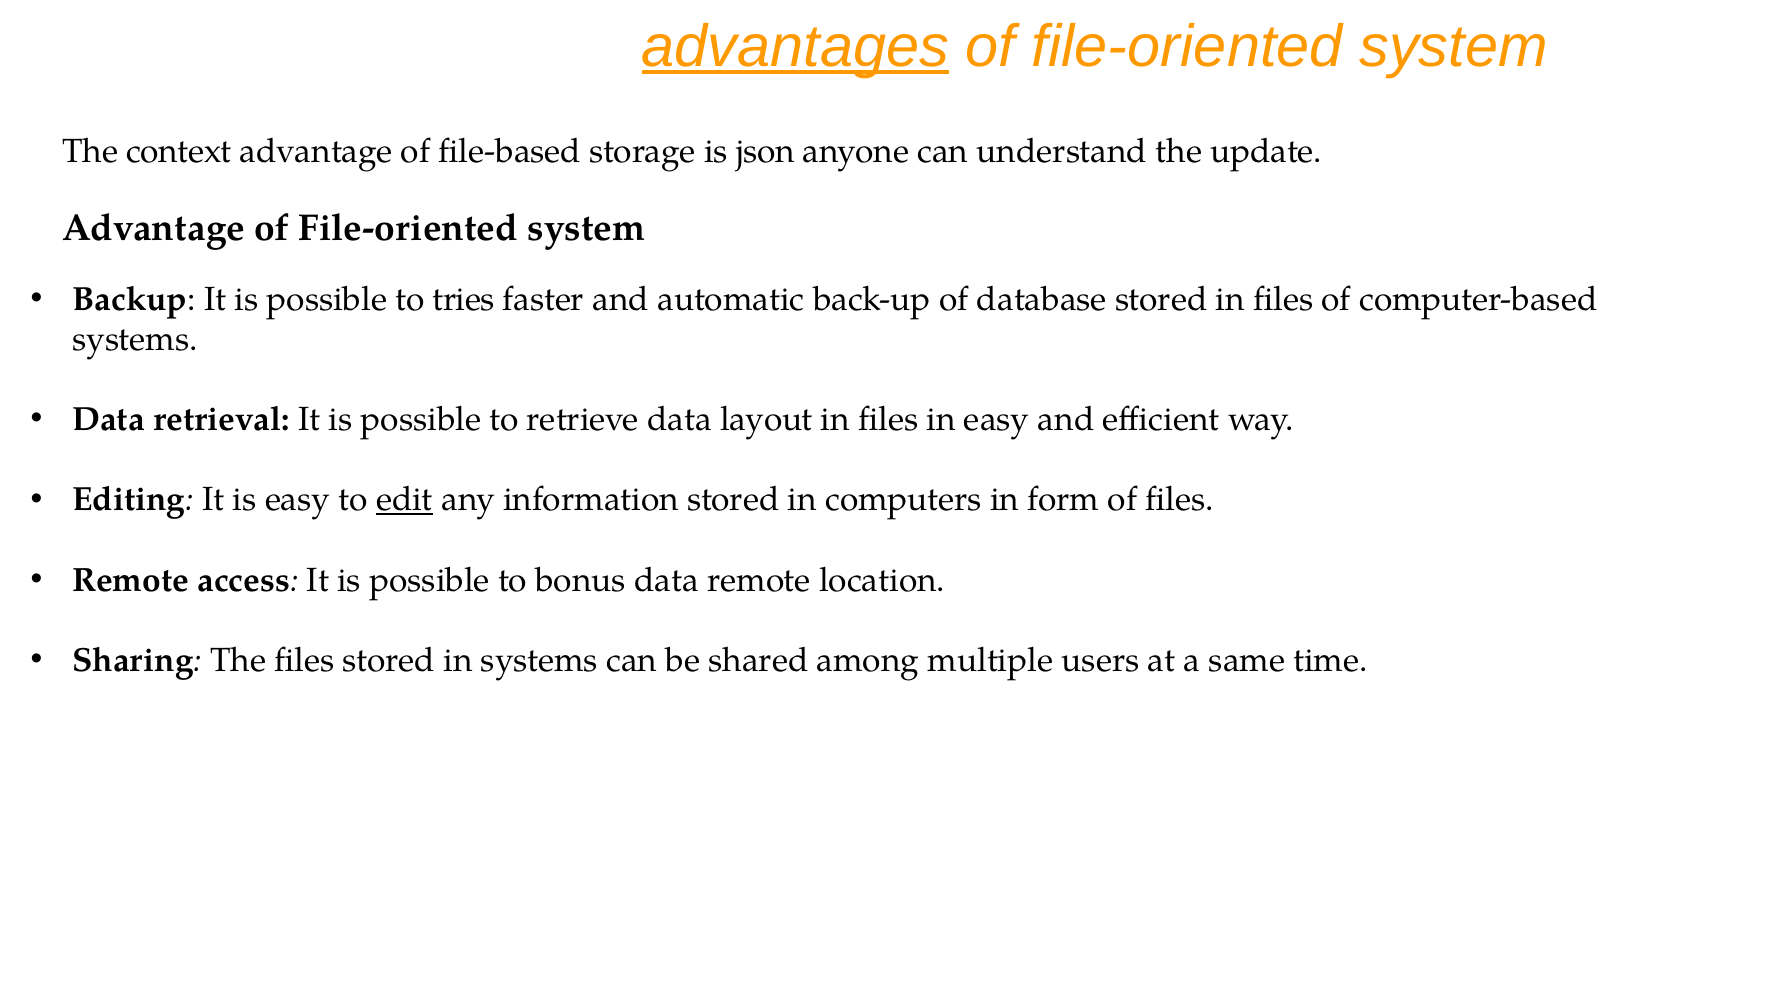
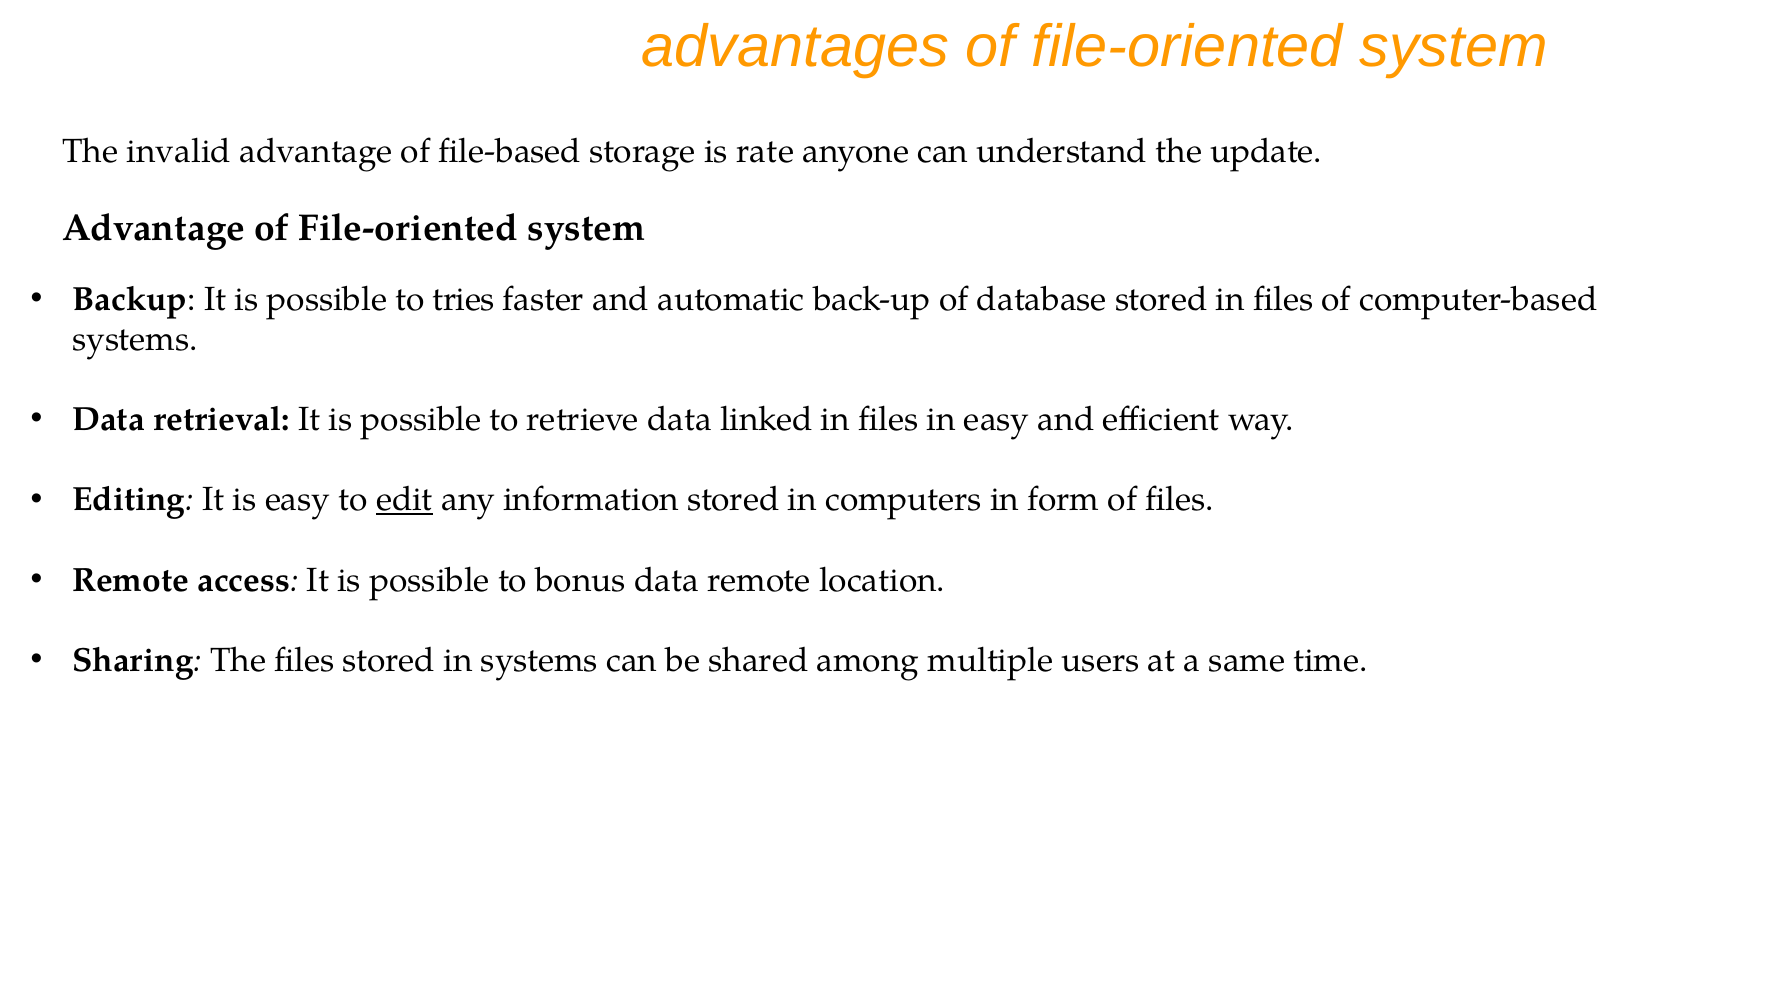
advantages underline: present -> none
context: context -> invalid
json: json -> rate
layout: layout -> linked
